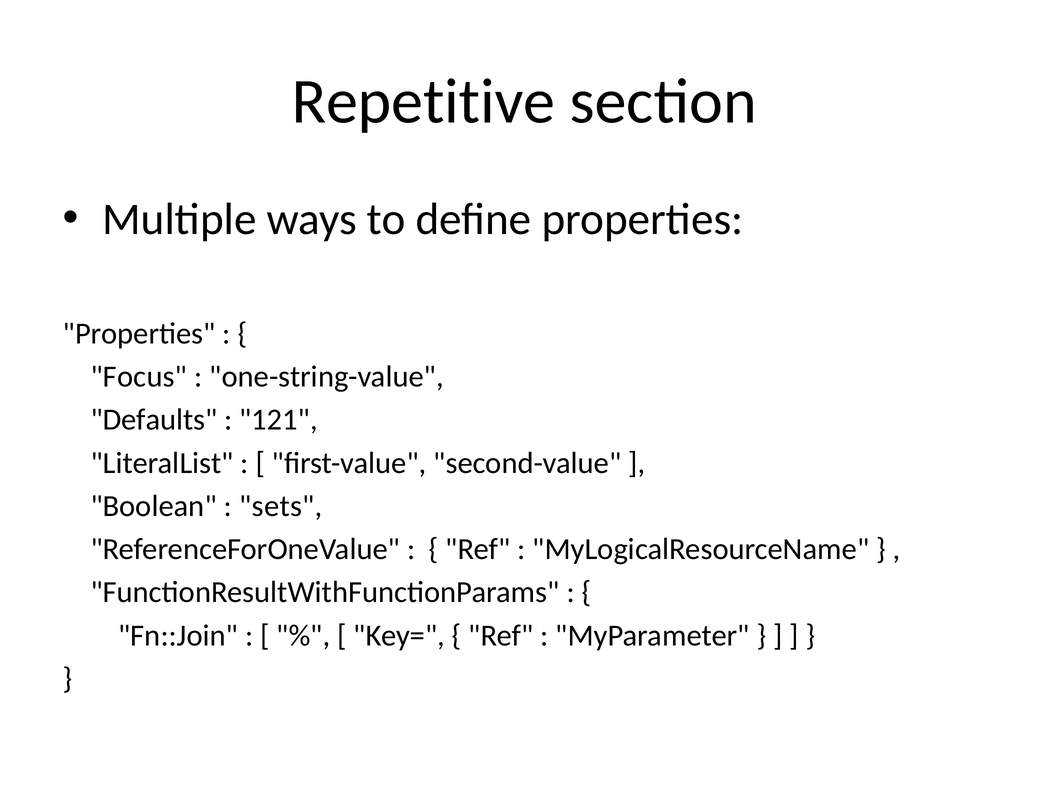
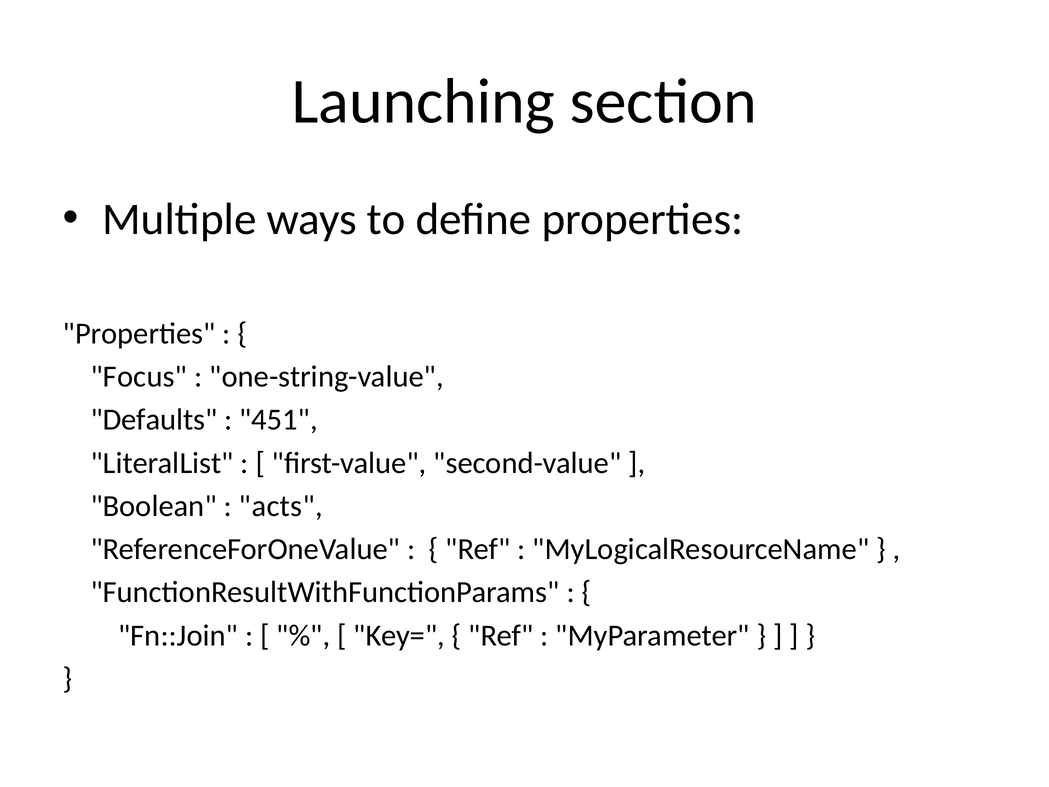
Repetitive: Repetitive -> Launching
121: 121 -> 451
sets: sets -> acts
